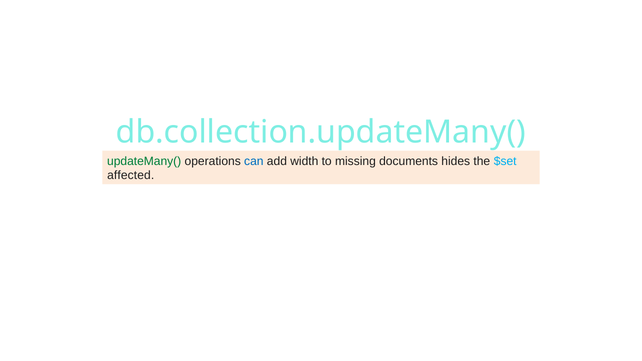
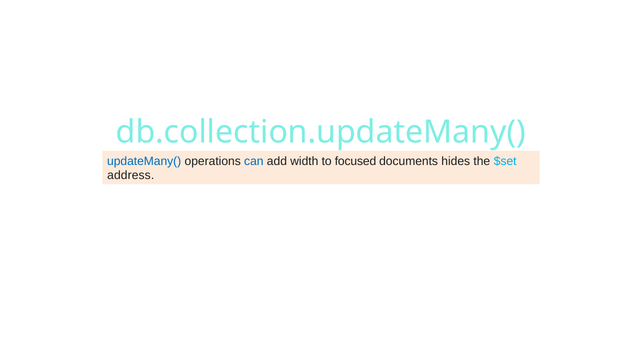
updateMany( colour: green -> blue
missing: missing -> focused
affected: affected -> address
